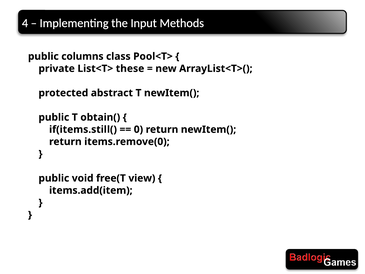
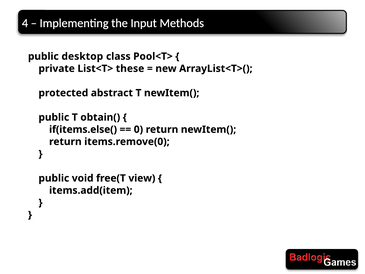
columns: columns -> desktop
if(items.still(: if(items.still( -> if(items.else(
